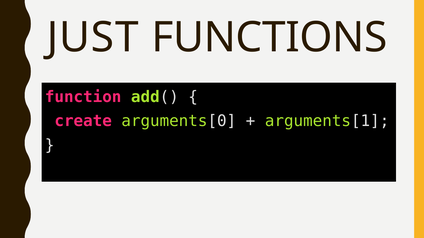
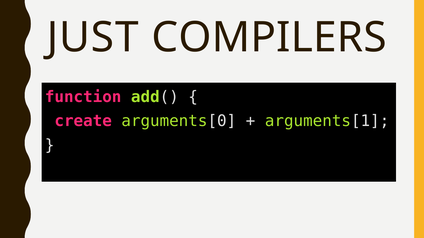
FUNCTIONS: FUNCTIONS -> COMPILERS
